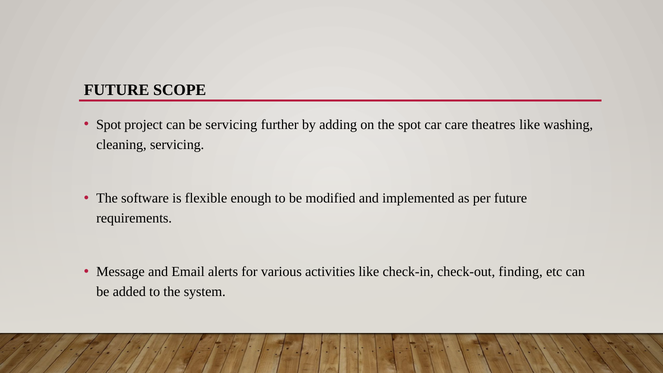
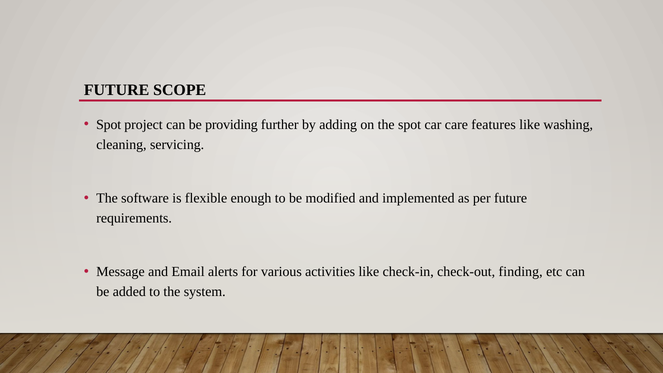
be servicing: servicing -> providing
theatres: theatres -> features
